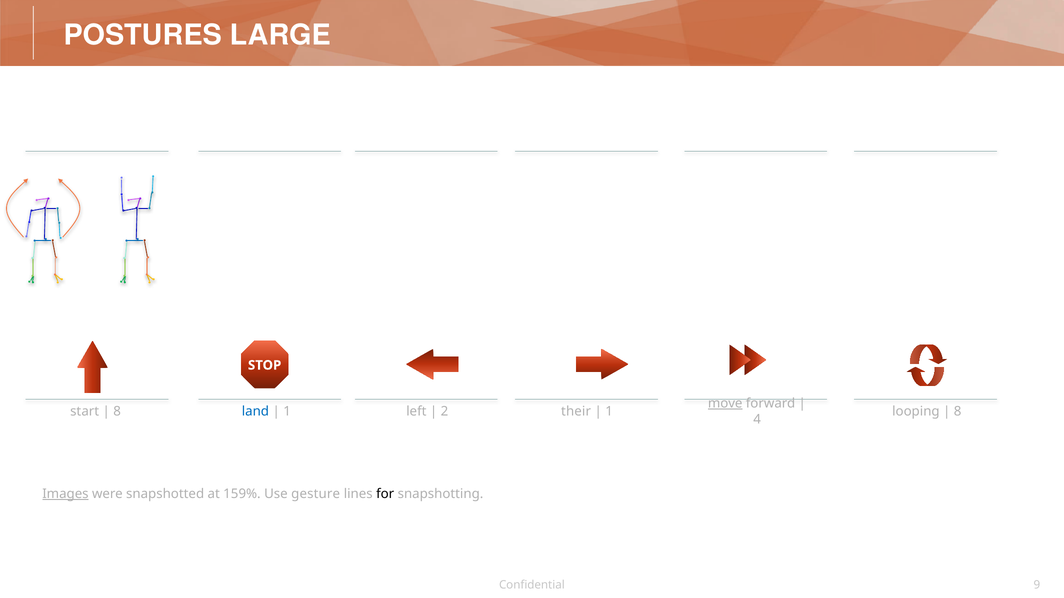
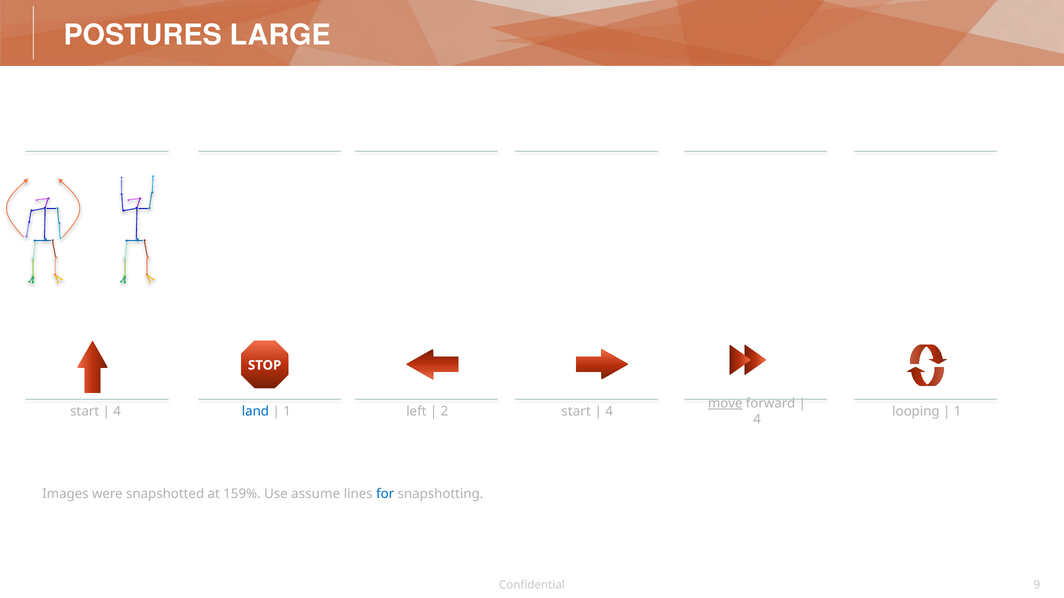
8 at (117, 412): 8 -> 4
2 their: their -> start
1 at (609, 412): 1 -> 4
8 at (958, 412): 8 -> 1
Images underline: present -> none
gesture: gesture -> assume
for colour: black -> blue
